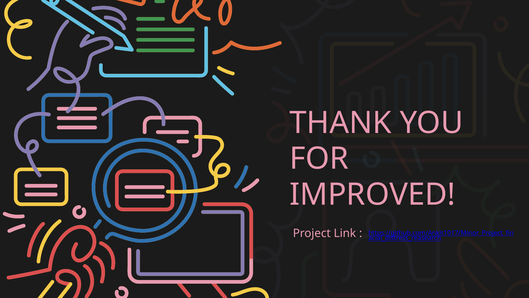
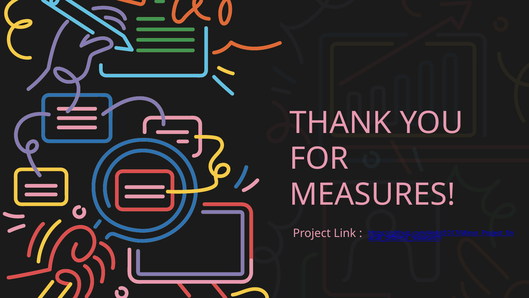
IMPROVED: IMPROVED -> MEASURES
